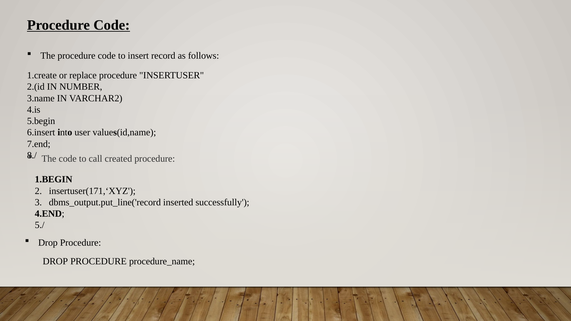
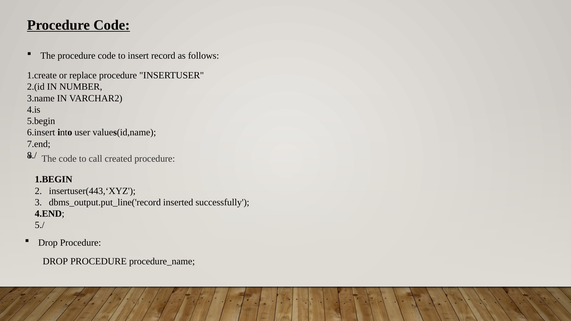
insertuser(171,‘XYZ: insertuser(171,‘XYZ -> insertuser(443,‘XYZ
